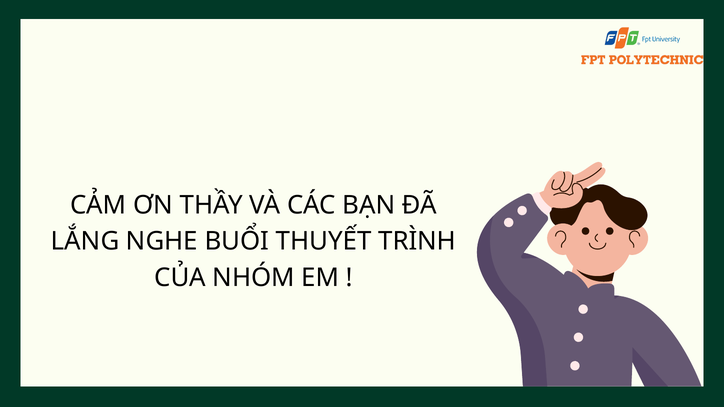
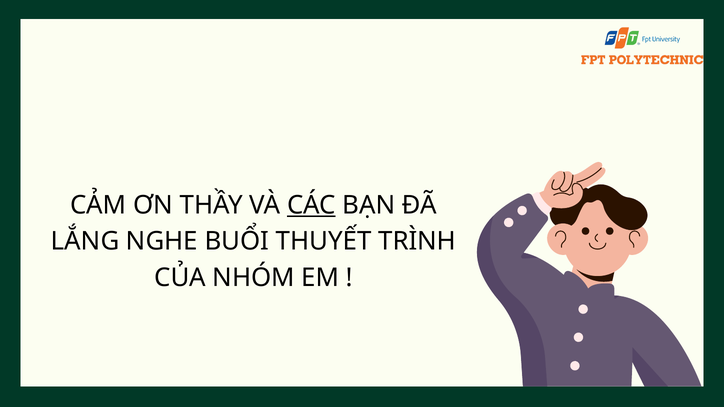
CÁC underline: none -> present
